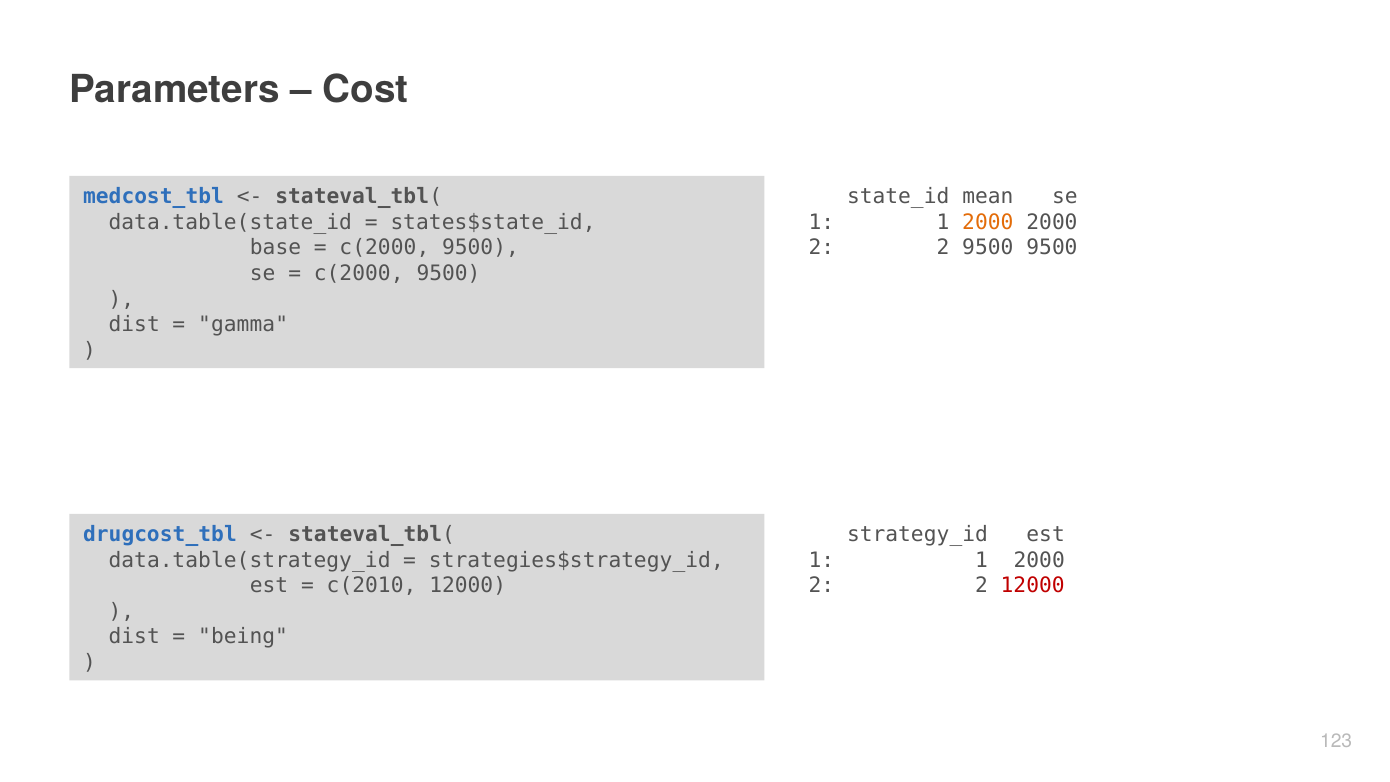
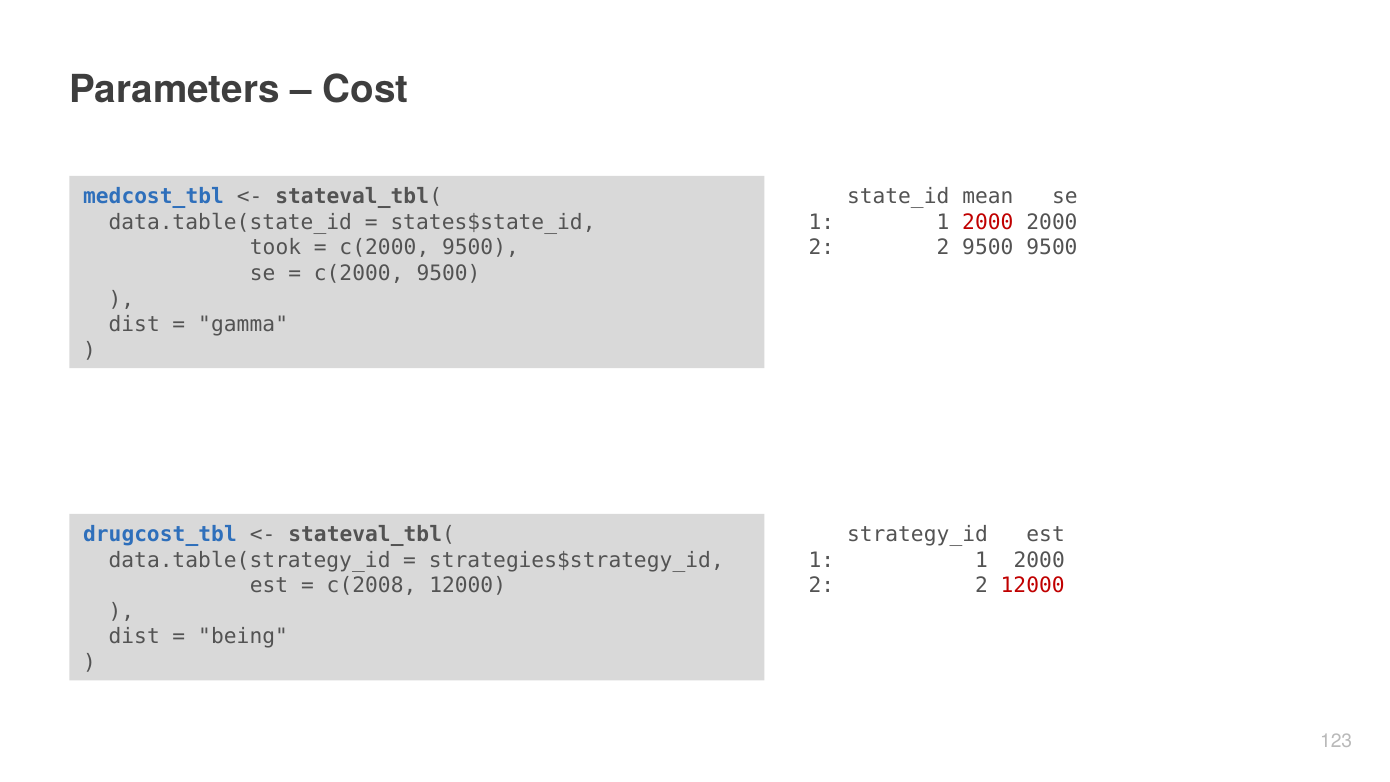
2000 at (988, 222) colour: orange -> red
base: base -> took
c(2010: c(2010 -> c(2008
